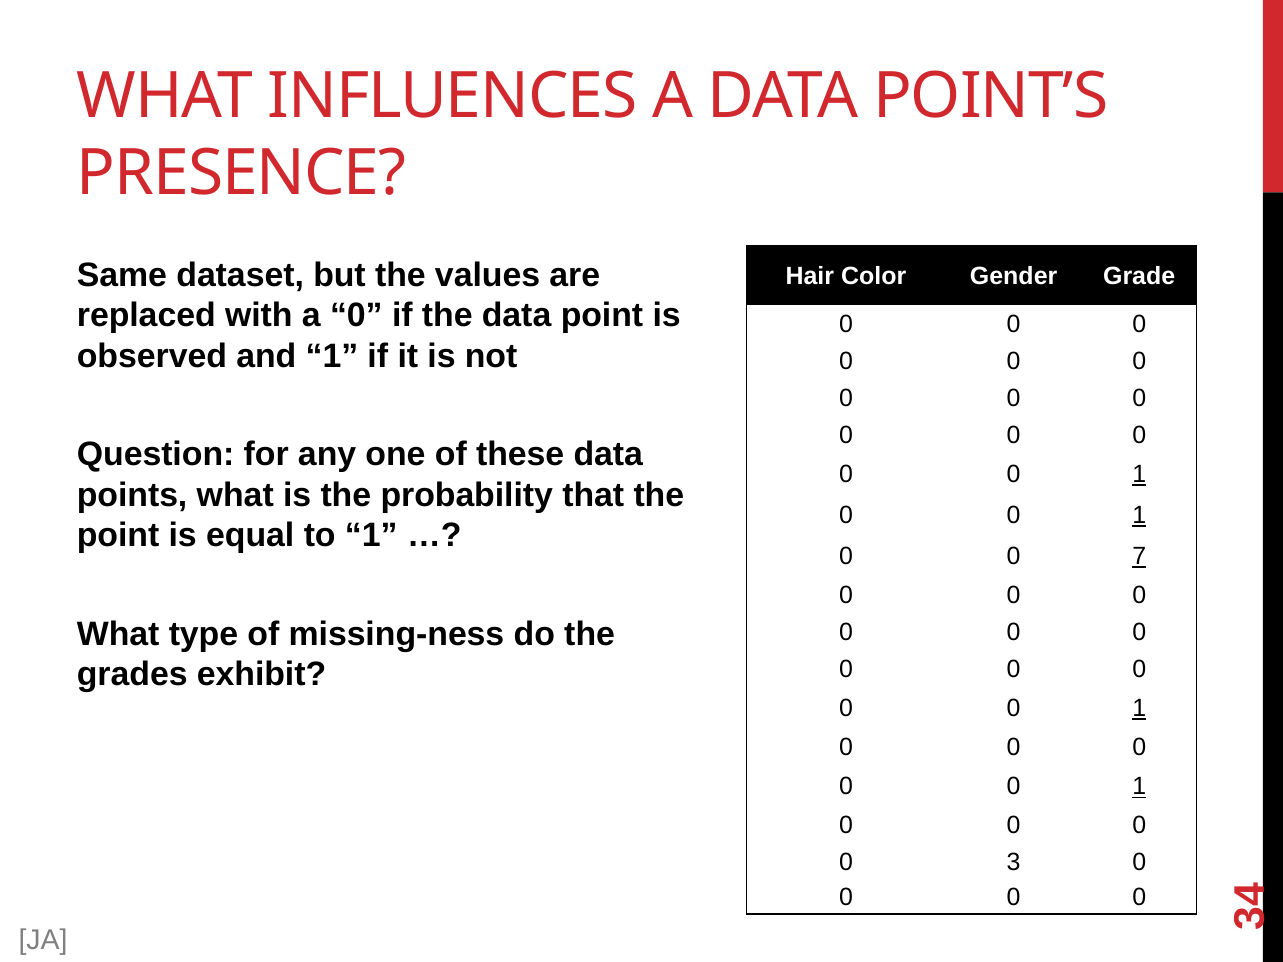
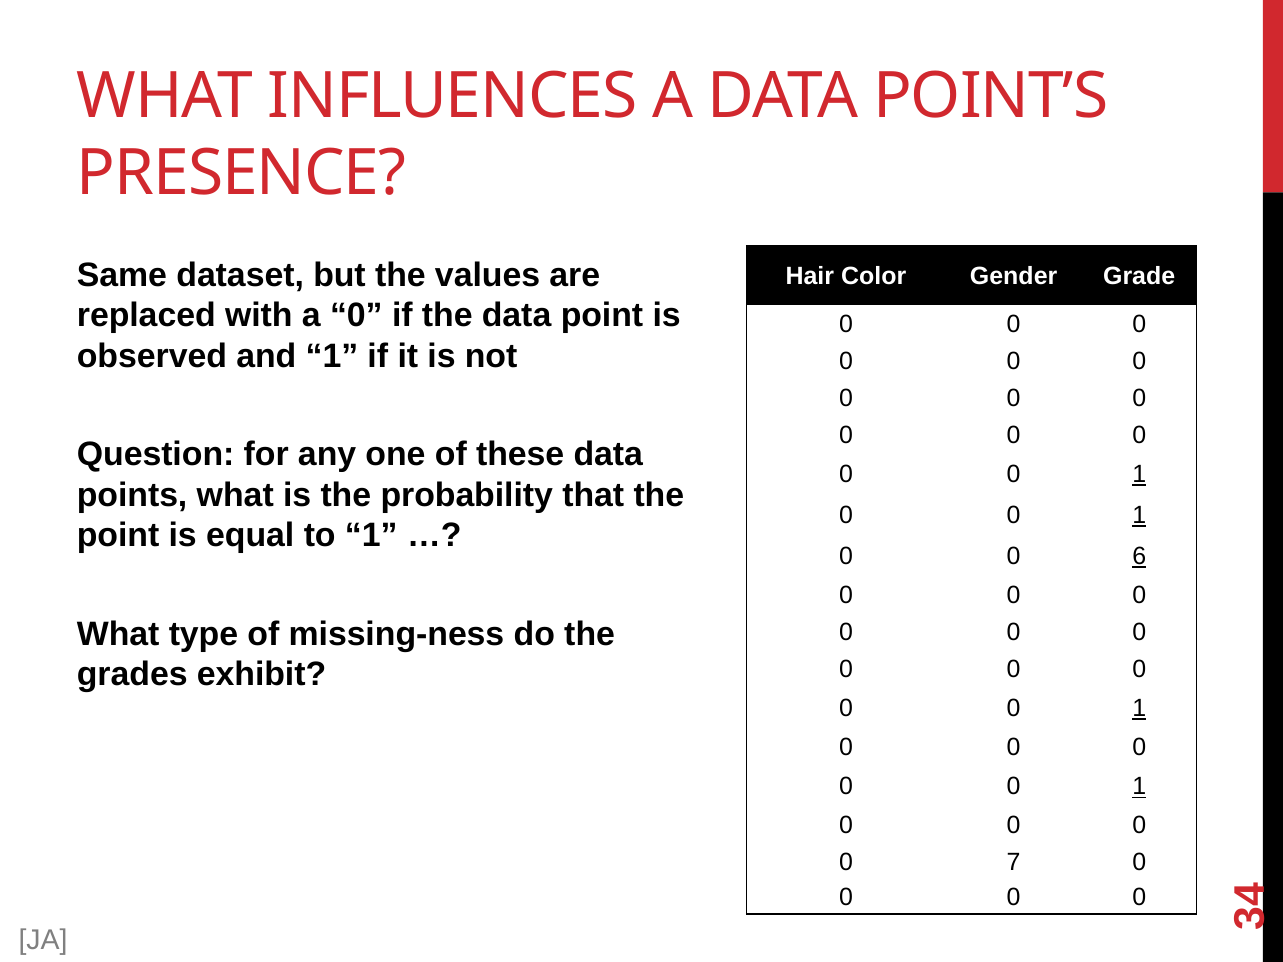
7: 7 -> 6
0 3: 3 -> 7
